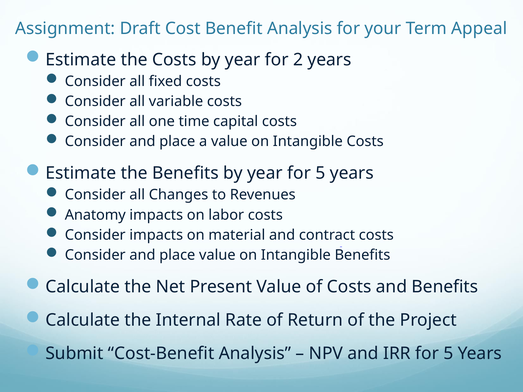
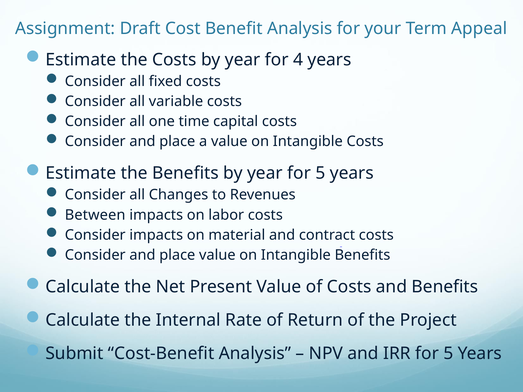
2: 2 -> 4
Anatomy: Anatomy -> Between
